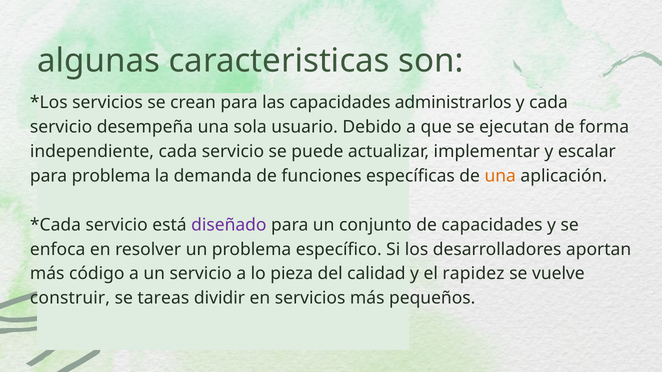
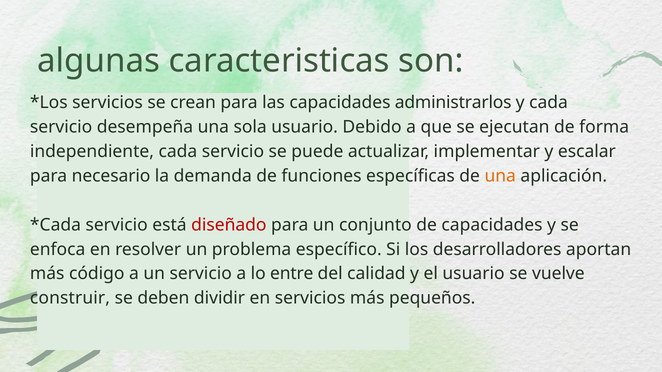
para problema: problema -> necesario
diseñado colour: purple -> red
pieza: pieza -> entre
el rapidez: rapidez -> usuario
tareas: tareas -> deben
